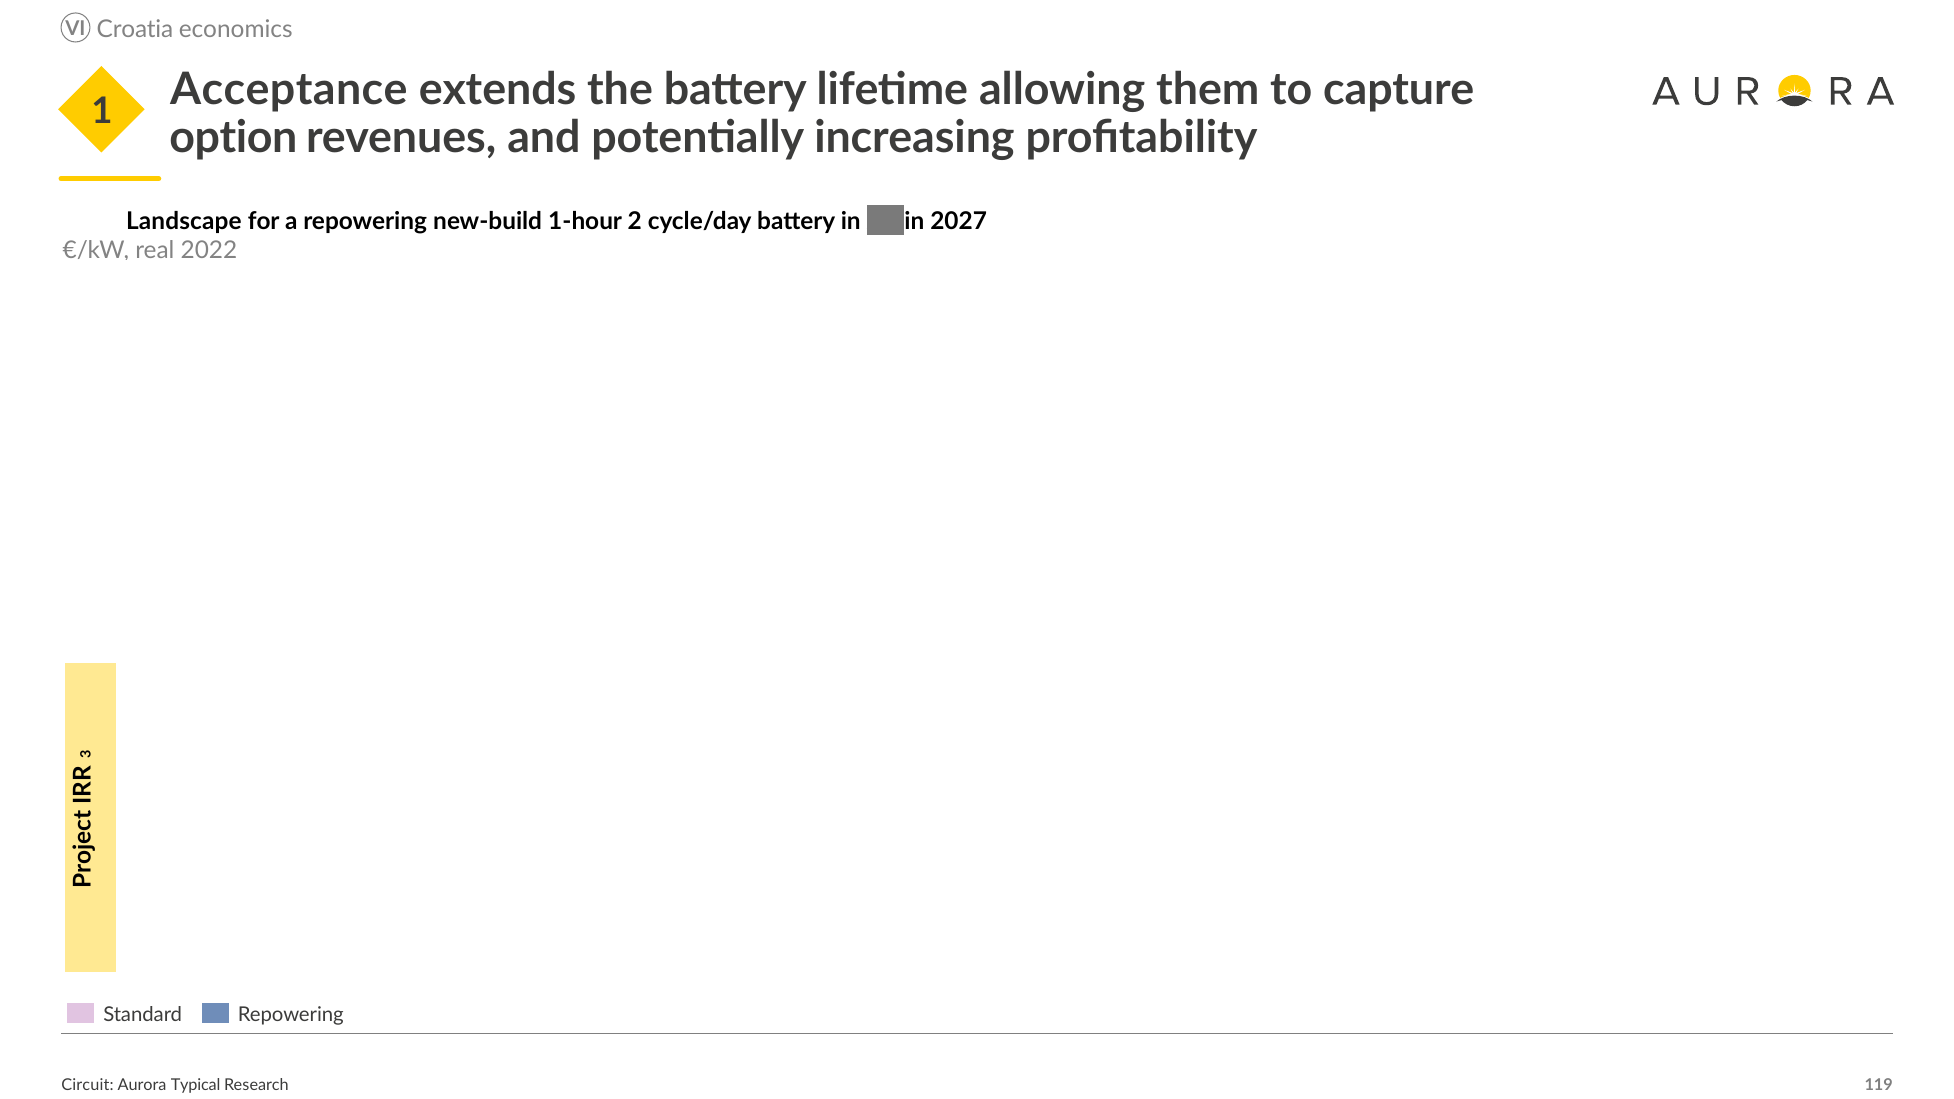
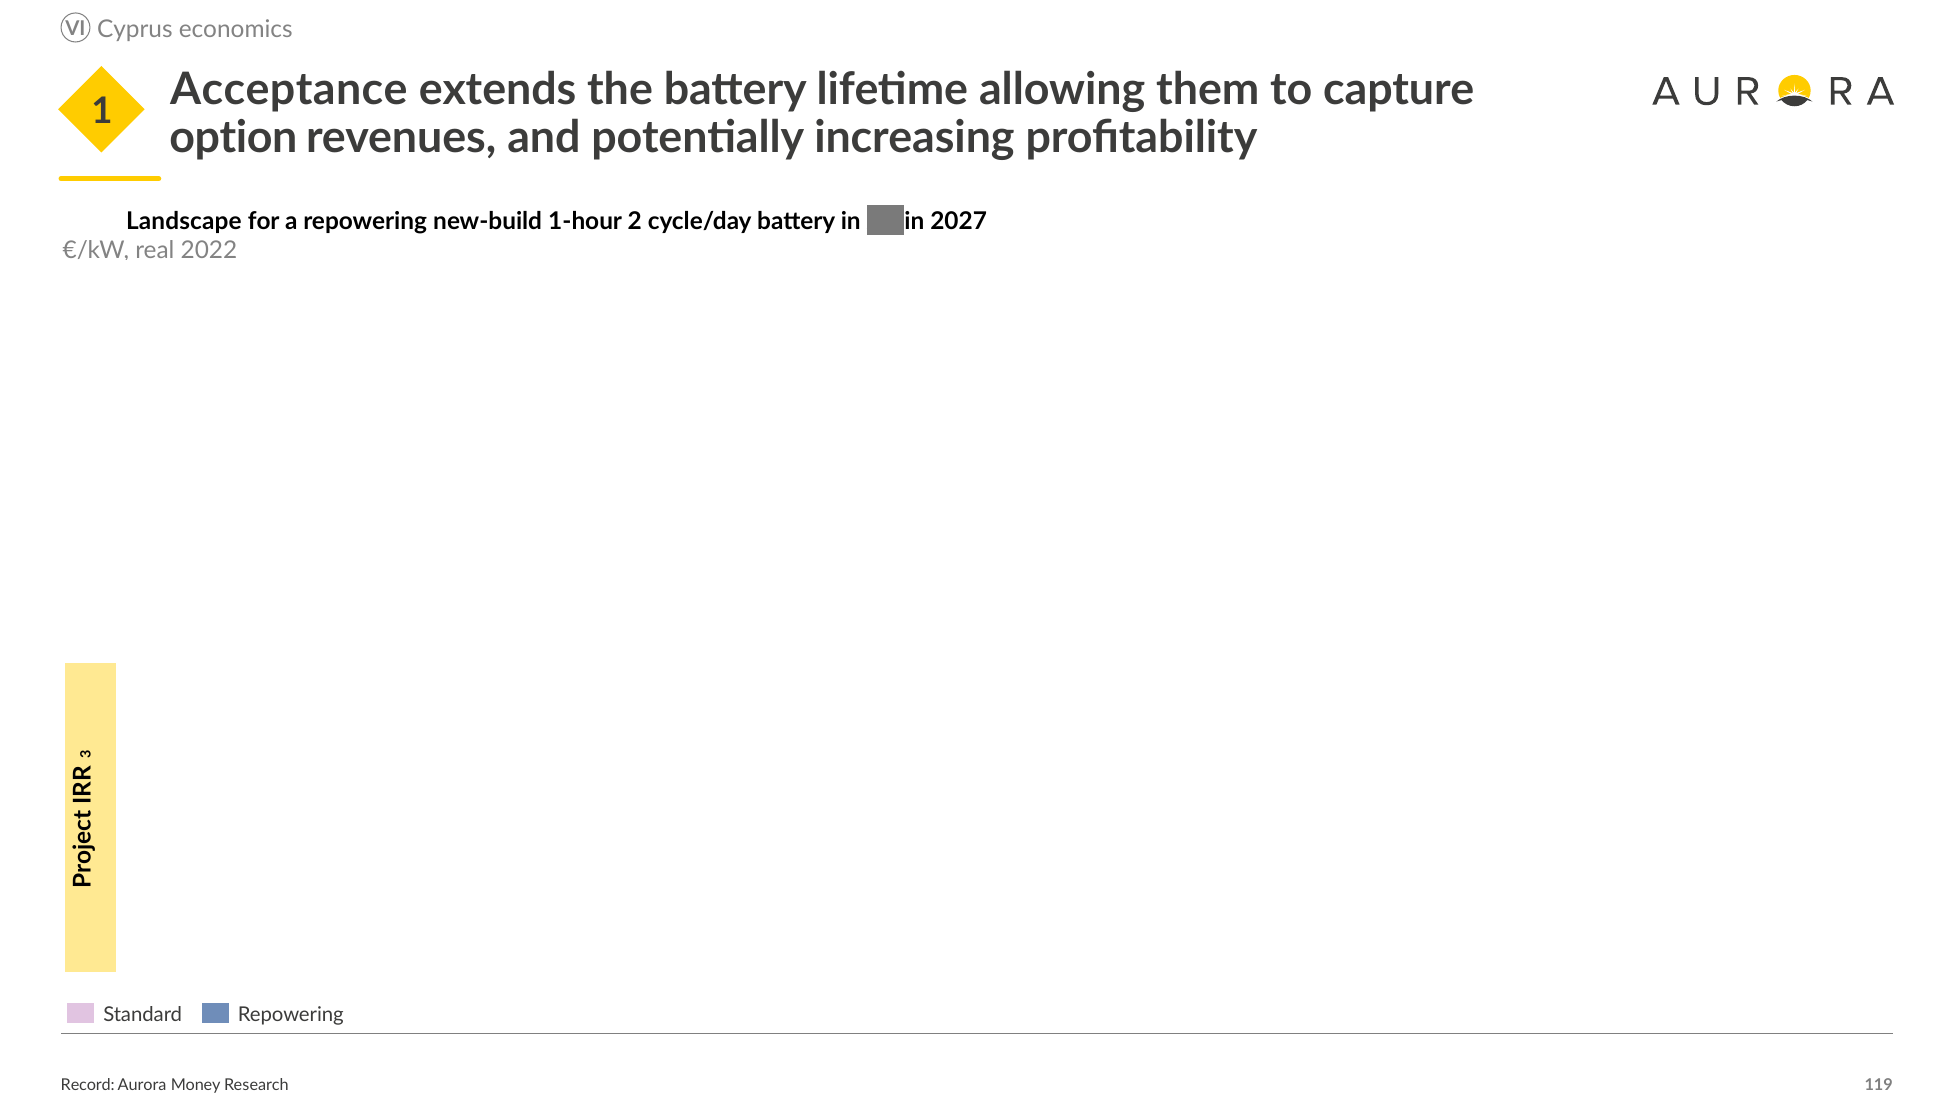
Croatia: Croatia -> Cyprus
Circuit: Circuit -> Record
Typical: Typical -> Money
